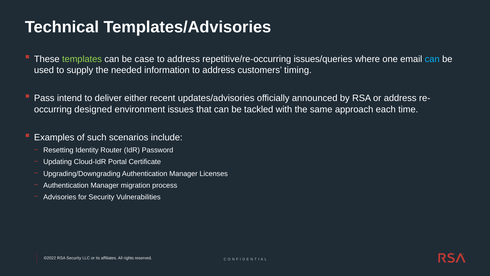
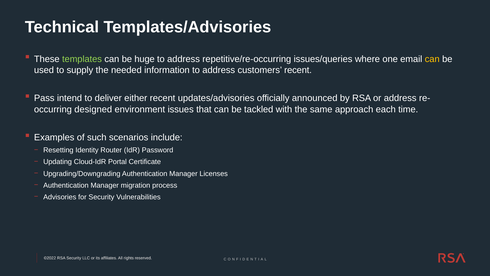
case: case -> huge
can at (432, 59) colour: light blue -> yellow
customers timing: timing -> recent
